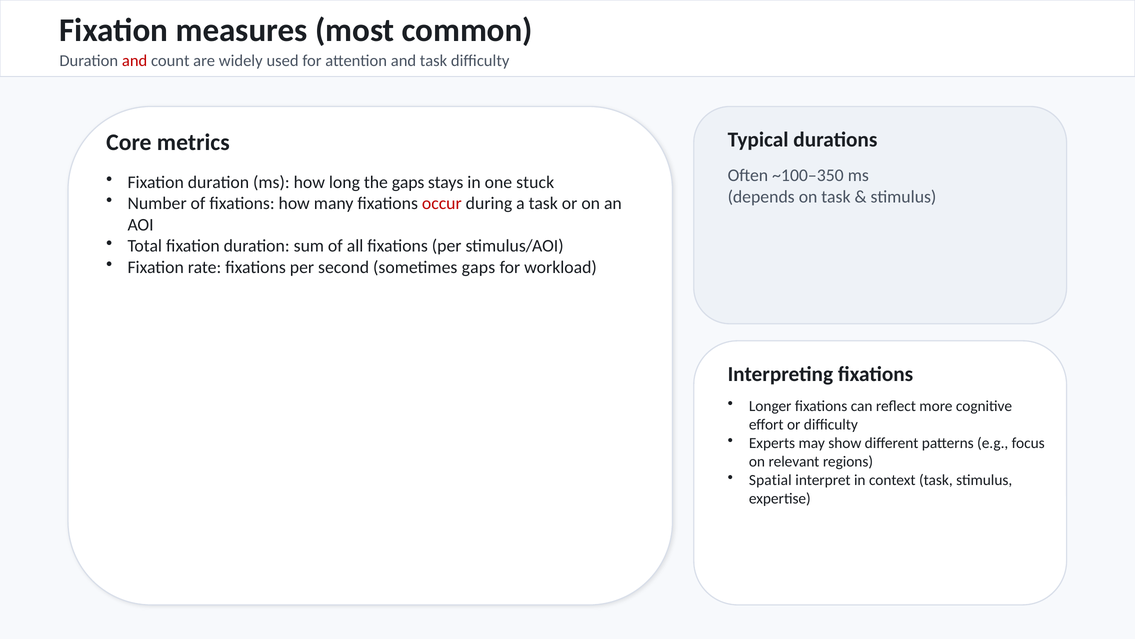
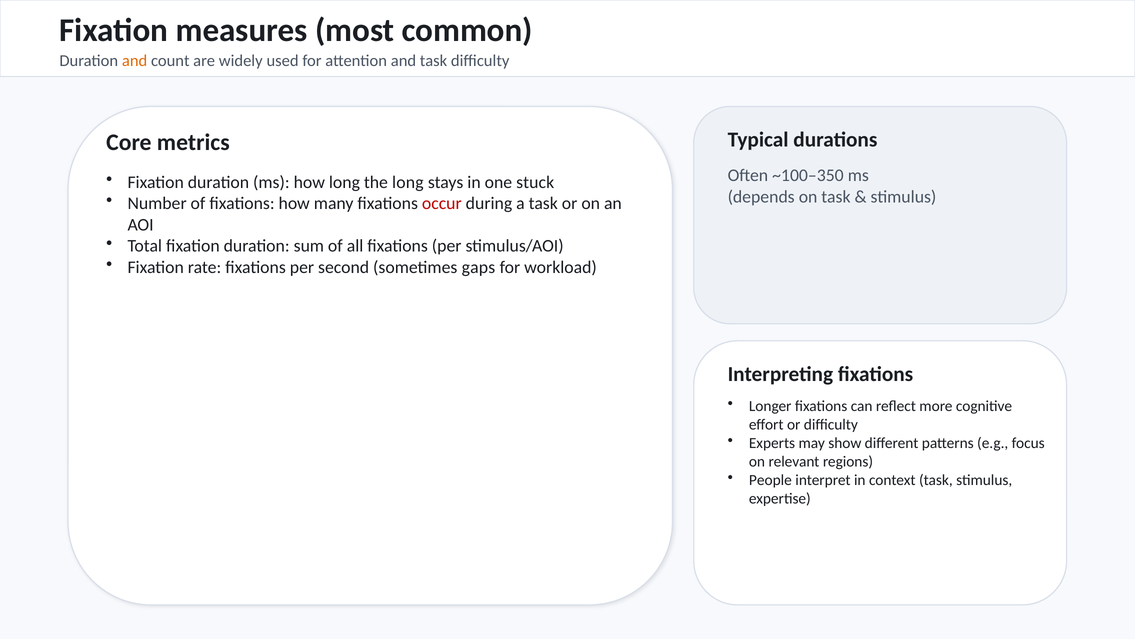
and at (135, 61) colour: red -> orange
the gaps: gaps -> long
Spatial: Spatial -> People
